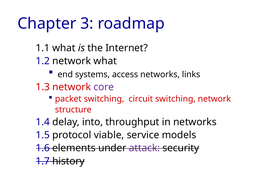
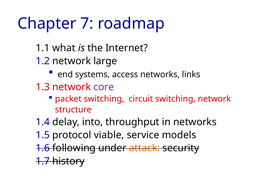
3: 3 -> 7
network what: what -> large
elements: elements -> following
attack colour: purple -> orange
